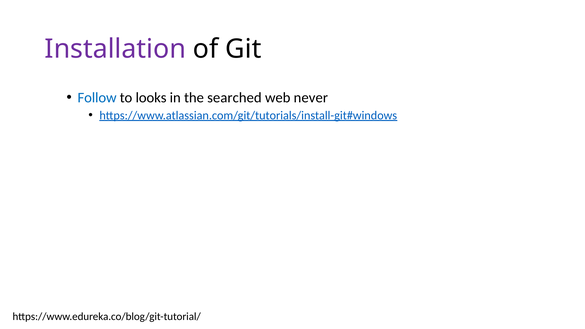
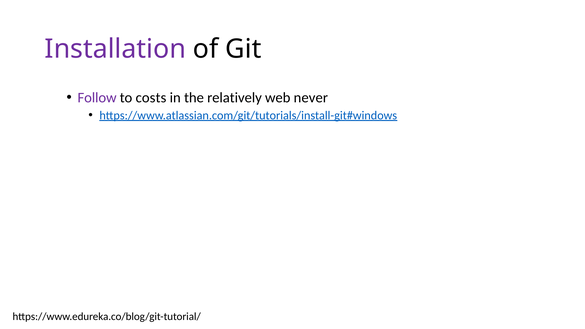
Follow colour: blue -> purple
looks: looks -> costs
searched: searched -> relatively
